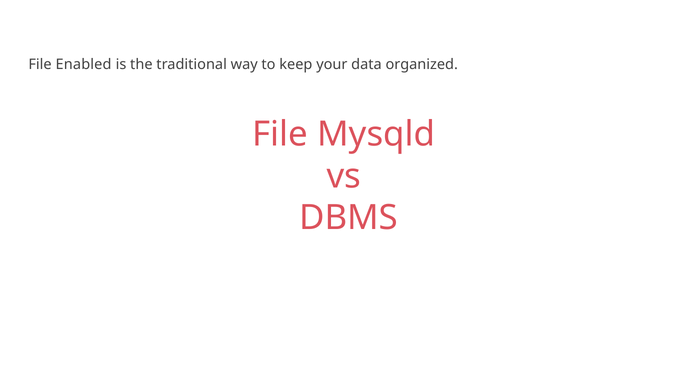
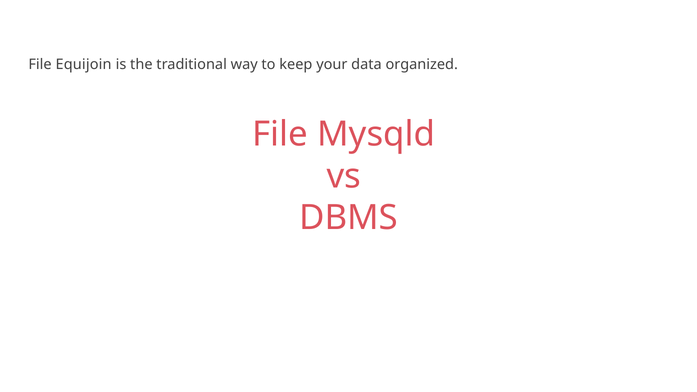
Enabled: Enabled -> Equijoin
